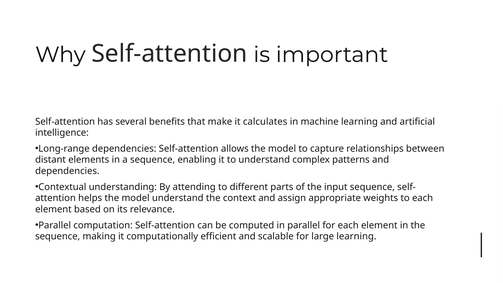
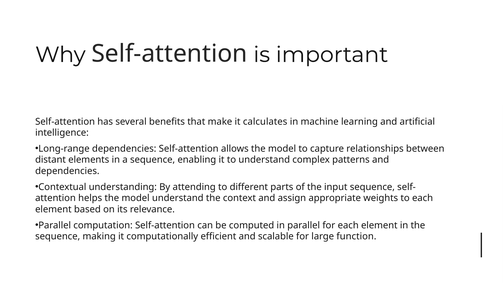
large learning: learning -> function
